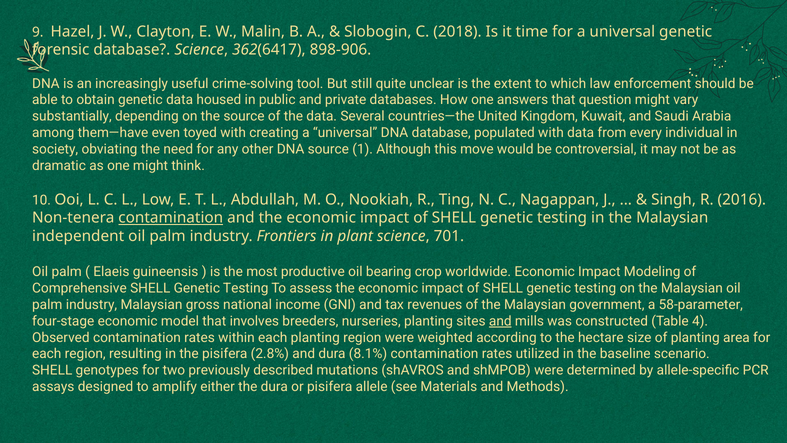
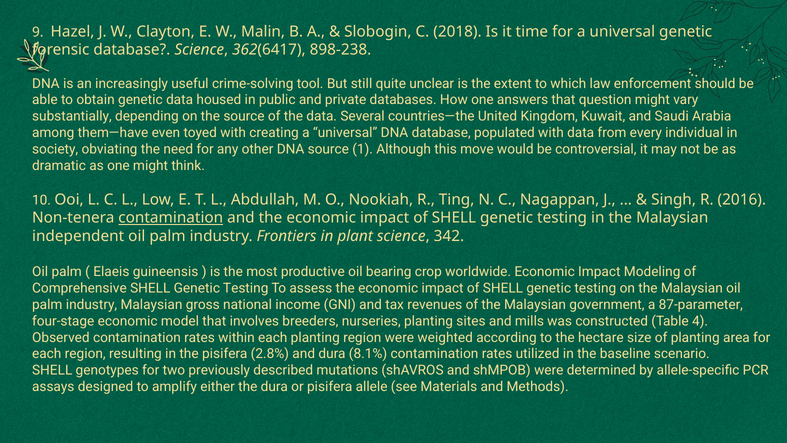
898-906: 898-906 -> 898-238
701: 701 -> 342
58-parameter: 58-parameter -> 87-parameter
and at (500, 321) underline: present -> none
